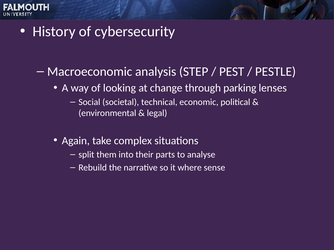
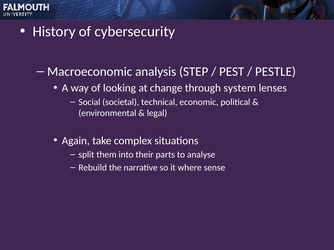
parking: parking -> system
